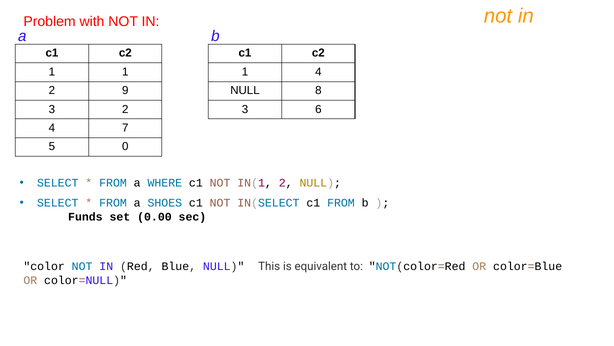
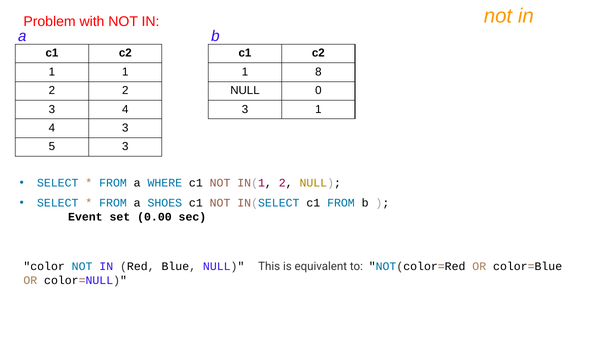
1 4: 4 -> 8
2 9: 9 -> 2
8: 8 -> 0
3 2: 2 -> 4
3 6: 6 -> 1
4 7: 7 -> 3
5 0: 0 -> 3
Funds: Funds -> Event
